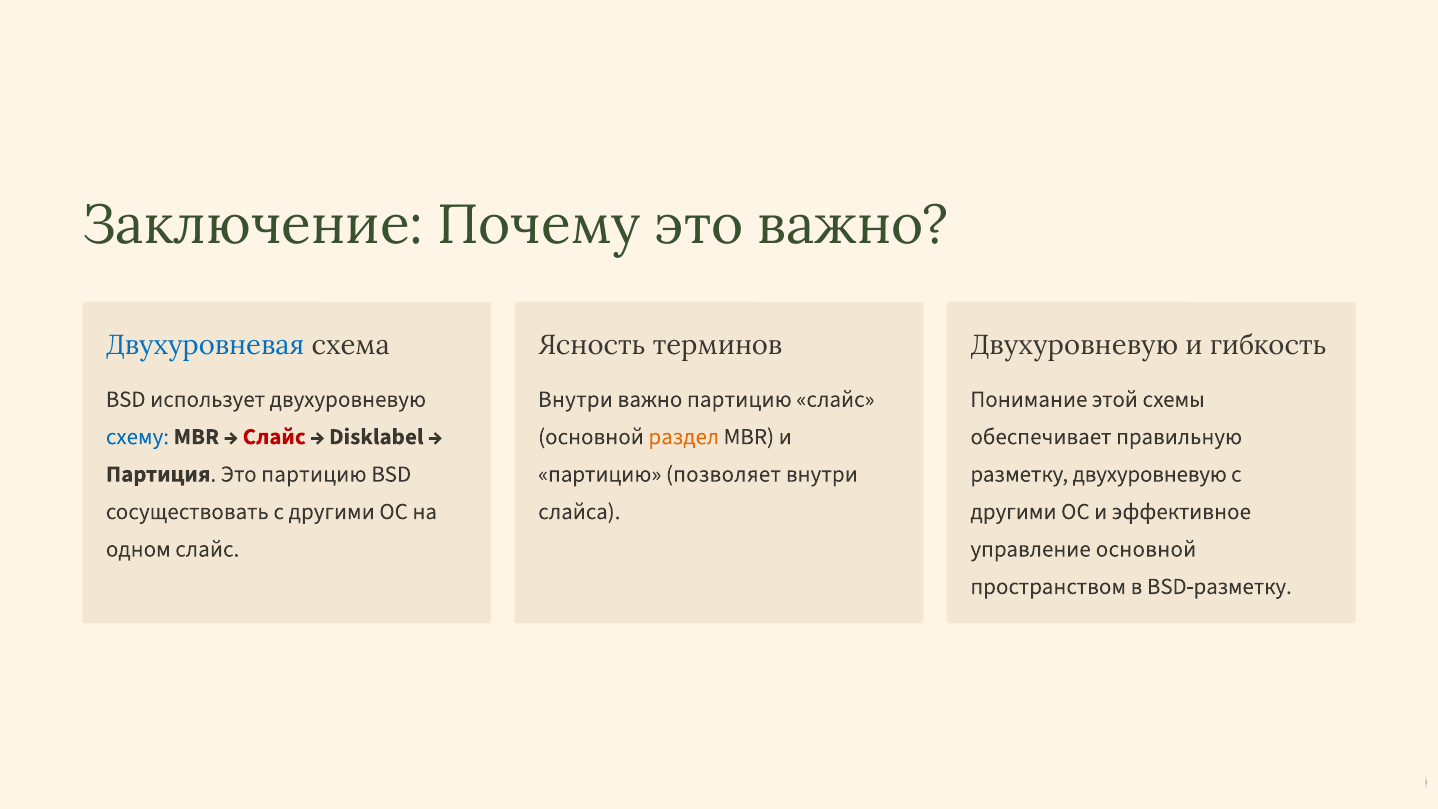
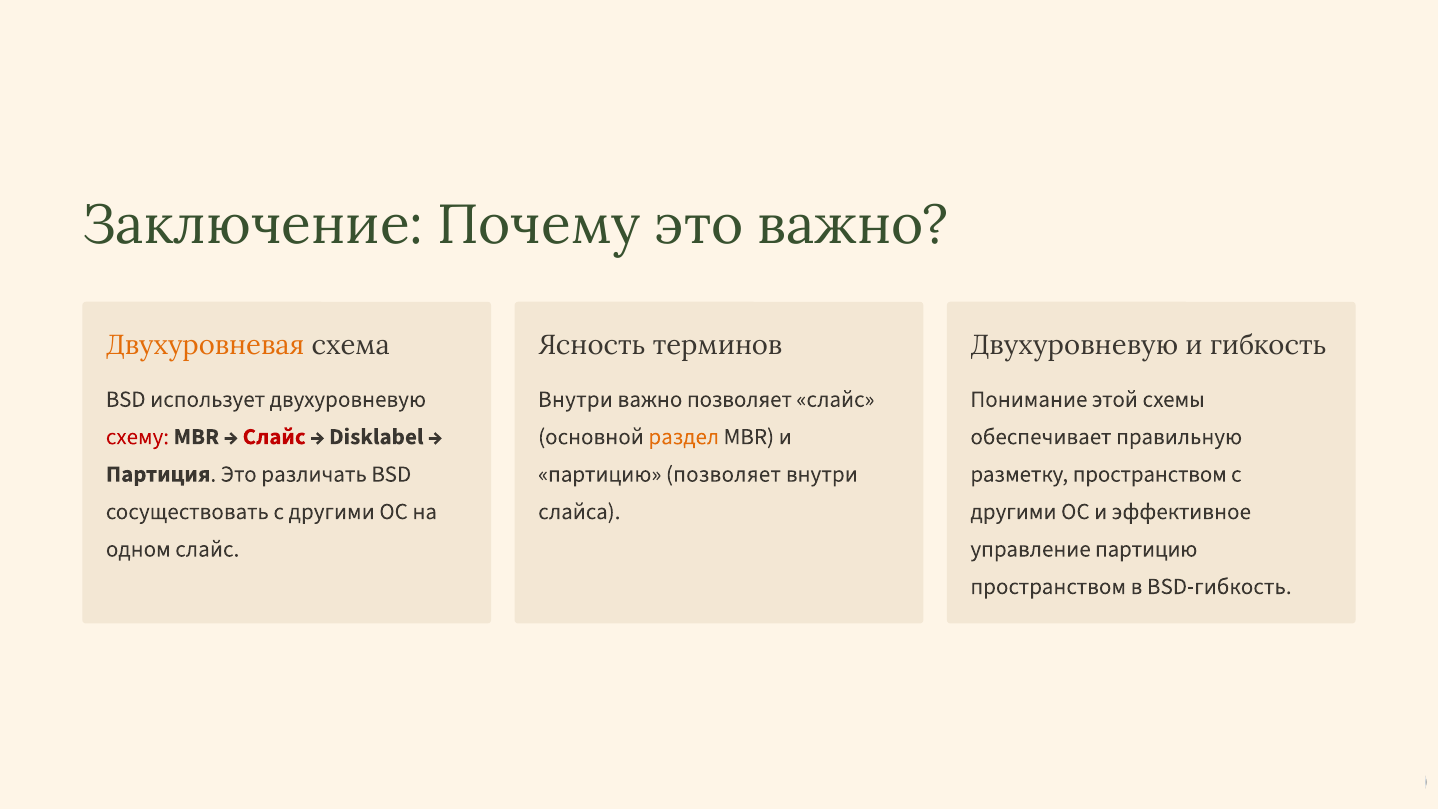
Двухуровневая colour: blue -> orange
важно партицию: партицию -> позволяет
схему colour: blue -> red
Это партицию: партицию -> различать
разметку двухуровневую: двухуровневую -> пространством
управление основной: основной -> партицию
BSD-разметку: BSD-разметку -> BSD-гибкость
